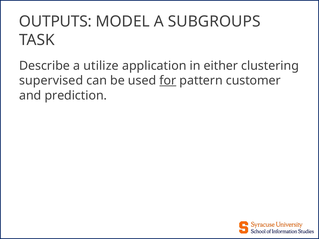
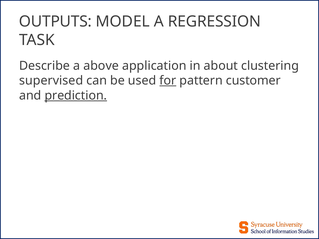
SUBGROUPS: SUBGROUPS -> REGRESSION
utilize: utilize -> above
either: either -> about
prediction underline: none -> present
